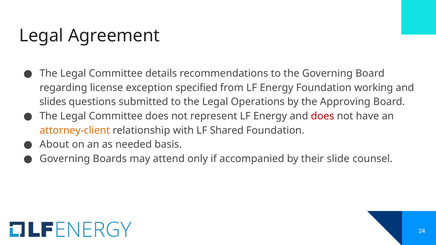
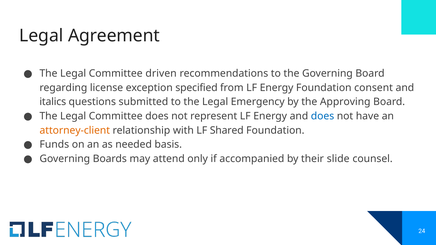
details: details -> driven
working: working -> consent
slides: slides -> italics
Operations: Operations -> Emergency
does at (323, 116) colour: red -> blue
About: About -> Funds
